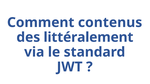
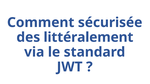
contenus: contenus -> sécurisée
